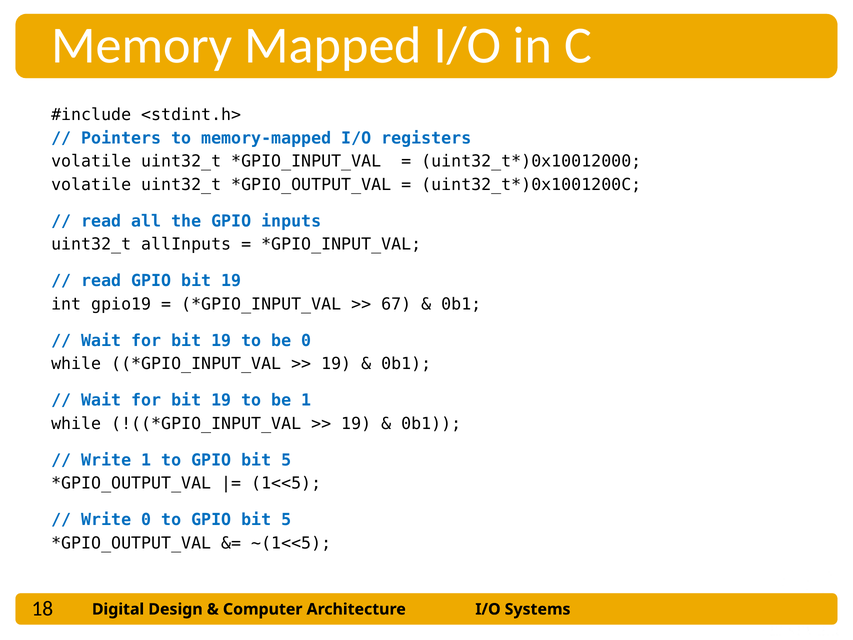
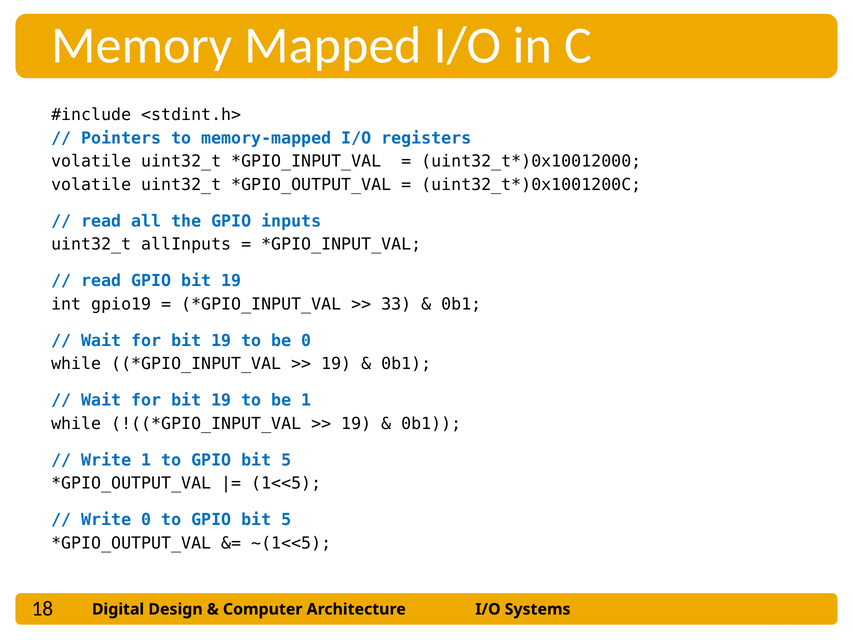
67: 67 -> 33
